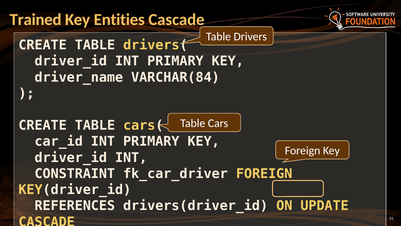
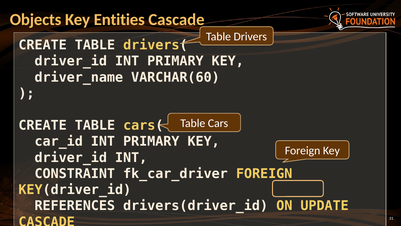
Trained: Trained -> Objects
VARCHAR(84: VARCHAR(84 -> VARCHAR(60
